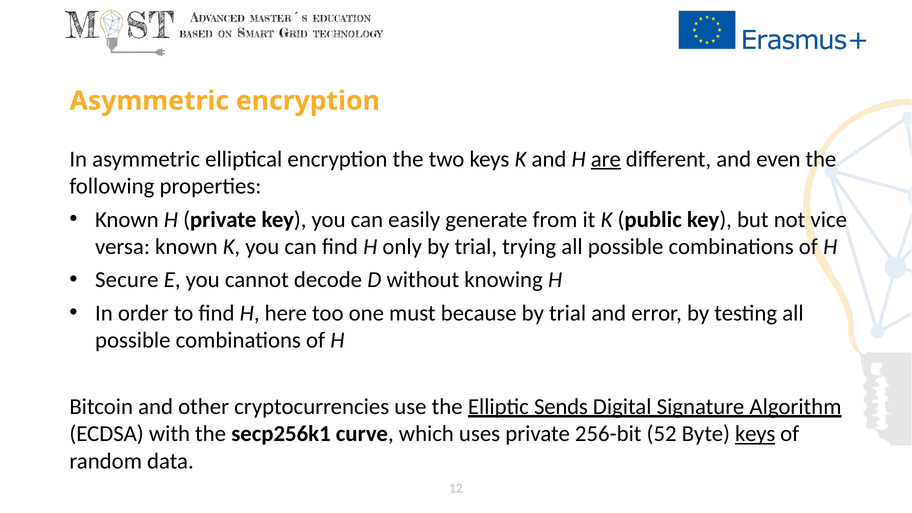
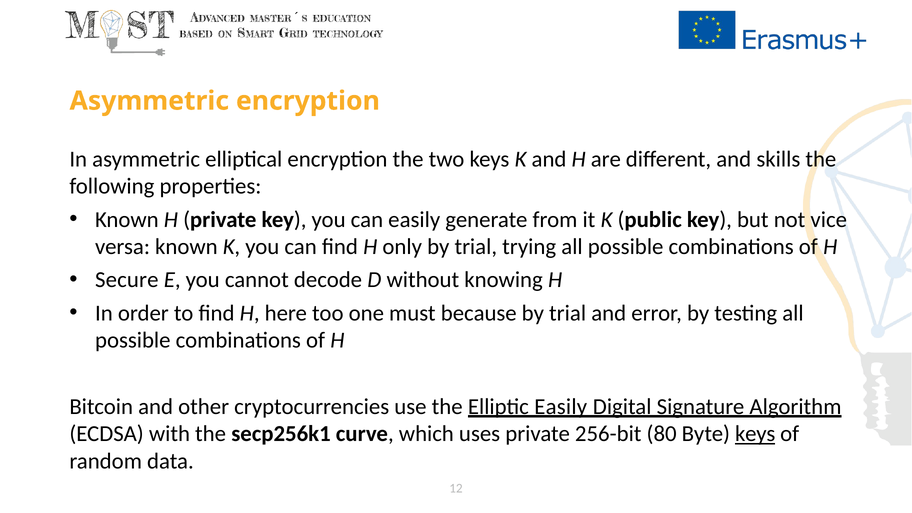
are underline: present -> none
even: even -> skills
Elliptic Sends: Sends -> Easily
52: 52 -> 80
